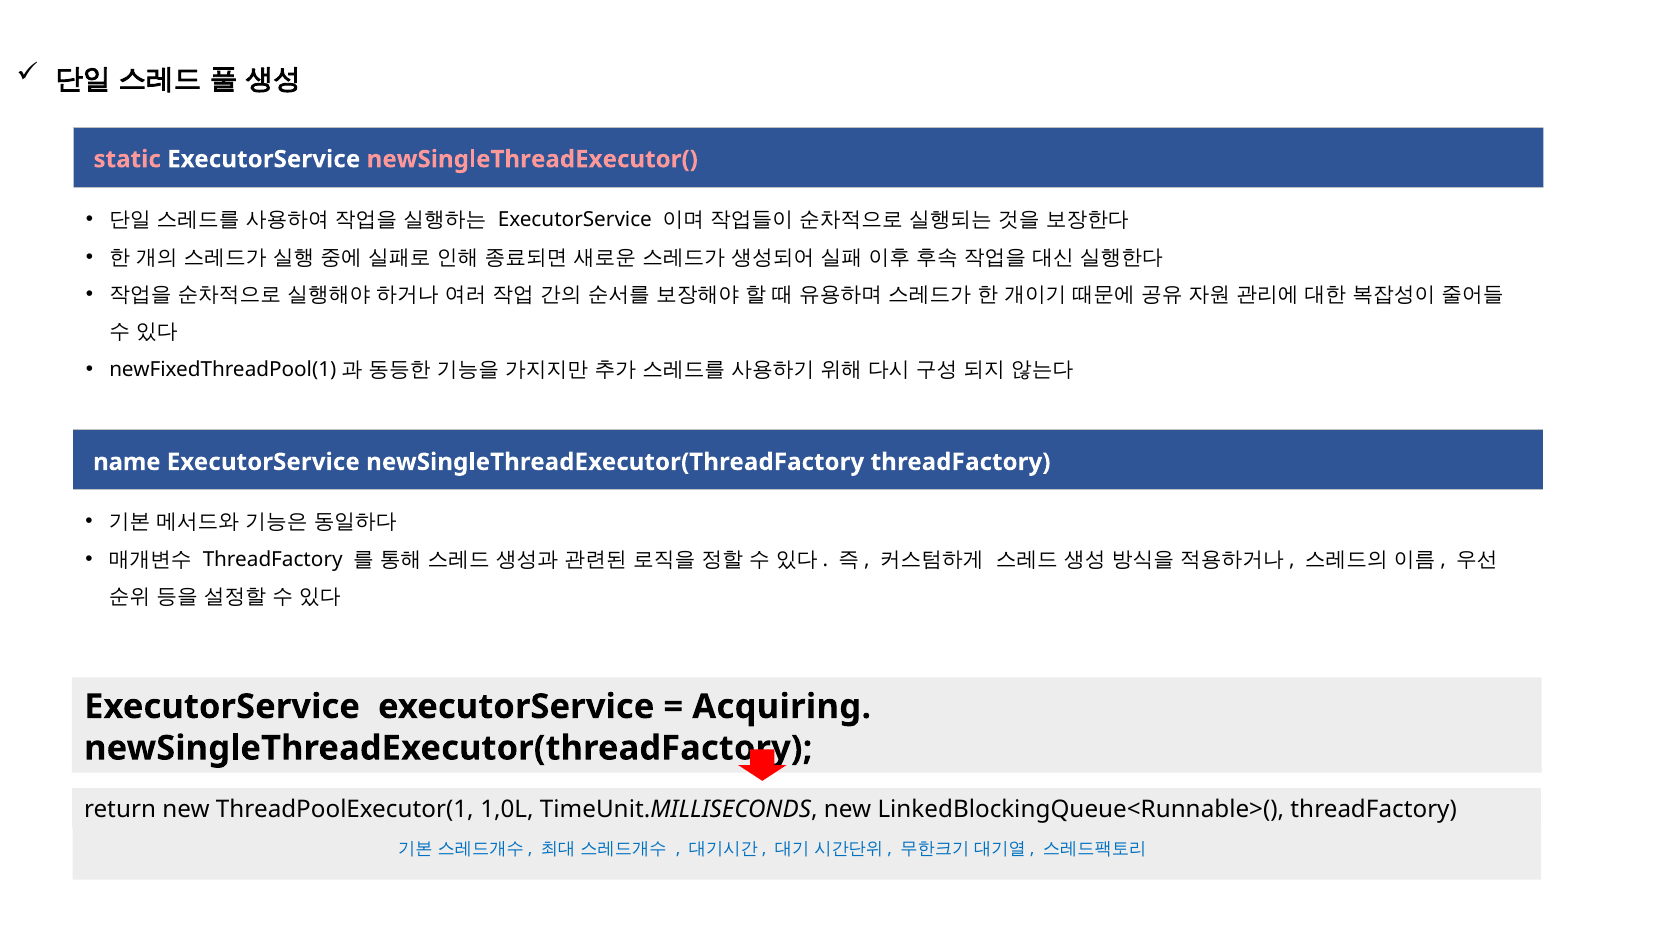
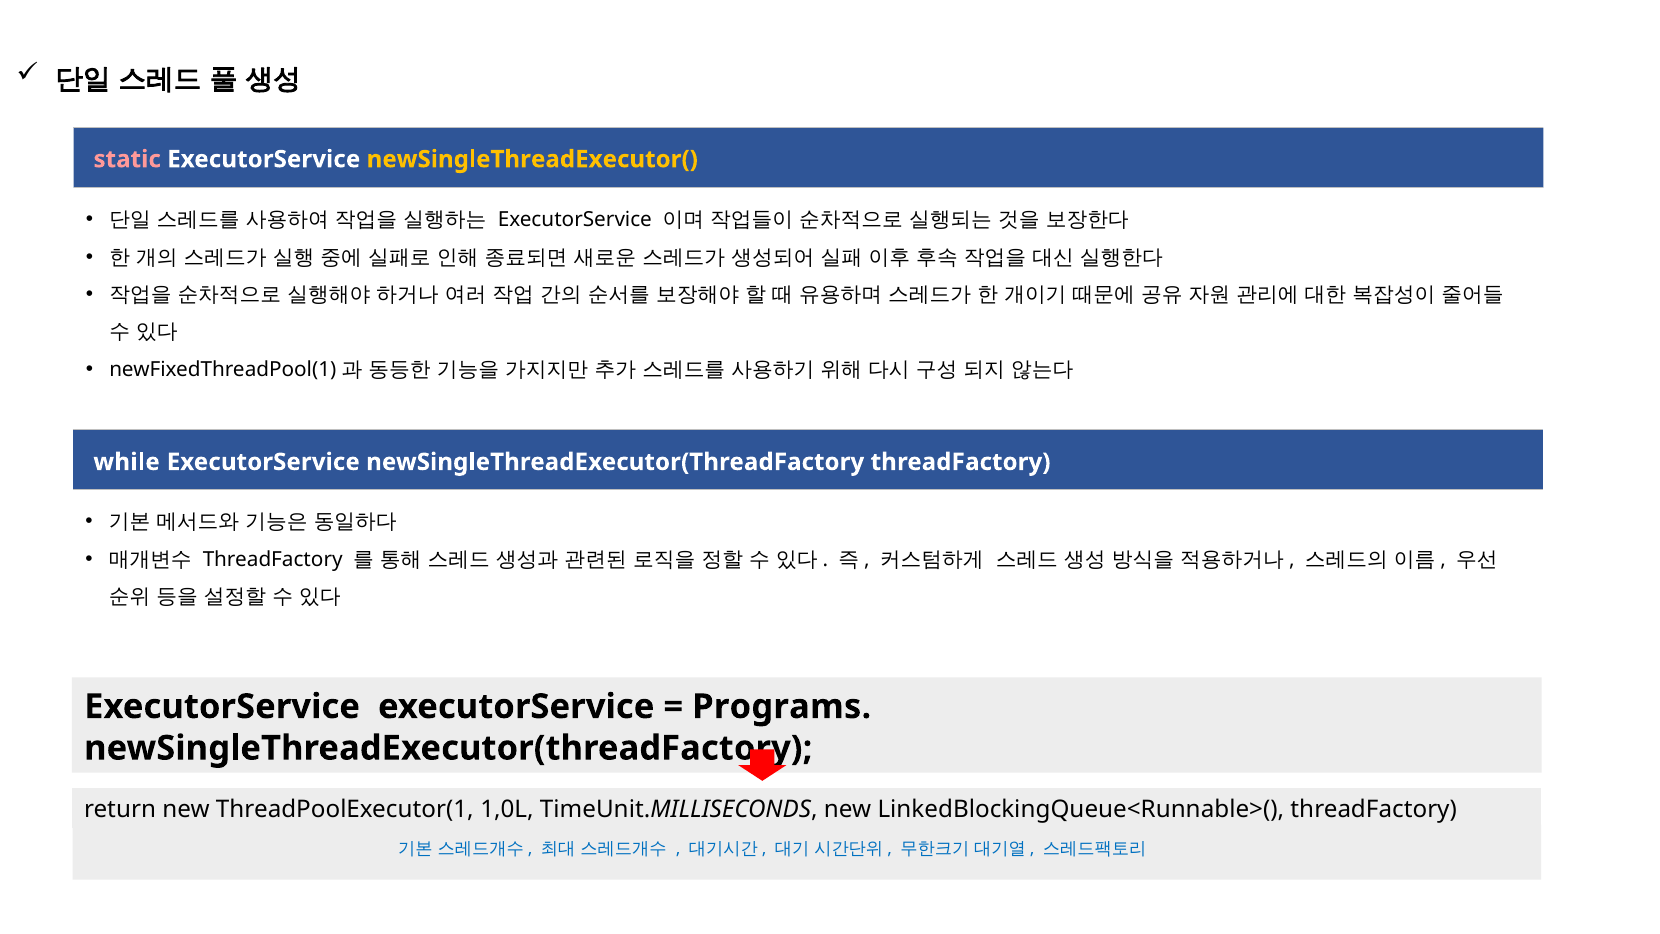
newSingleThreadExecutor( colour: pink -> yellow
name: name -> while
Acquiring: Acquiring -> Programs
